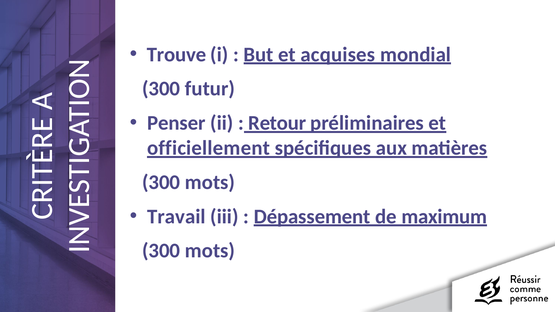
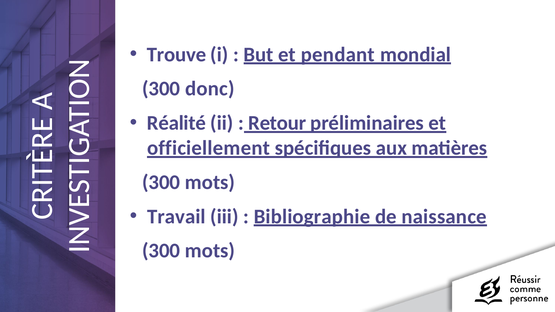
acquises: acquises -> pendant
futur: futur -> donc
Penser: Penser -> Réalité
Dépassement: Dépassement -> Bibliographie
maximum: maximum -> naissance
